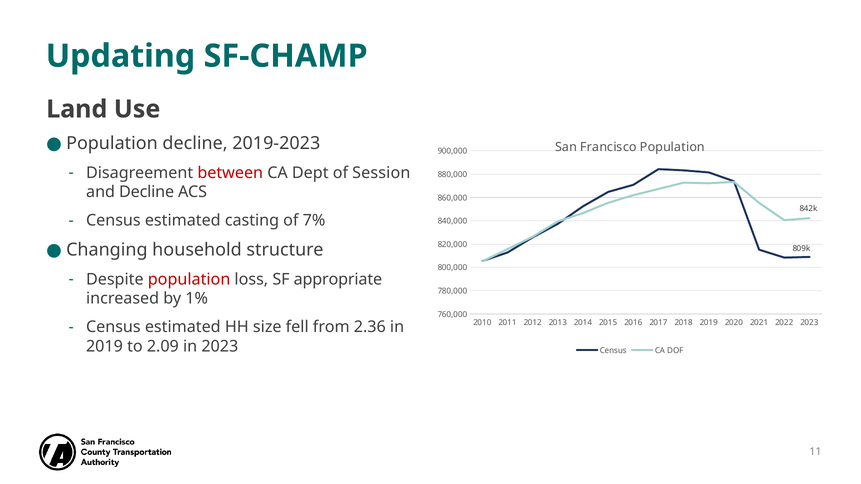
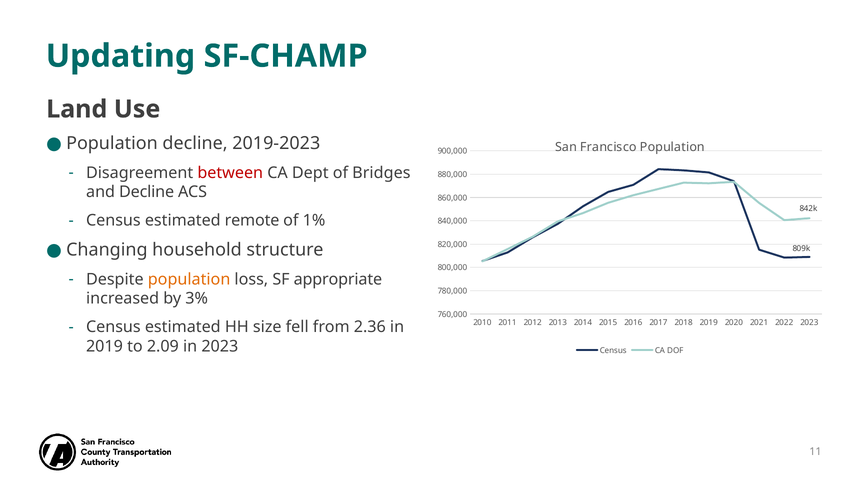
Session: Session -> Bridges
casting: casting -> remote
7%: 7% -> 1%
population at (189, 279) colour: red -> orange
1%: 1% -> 3%
